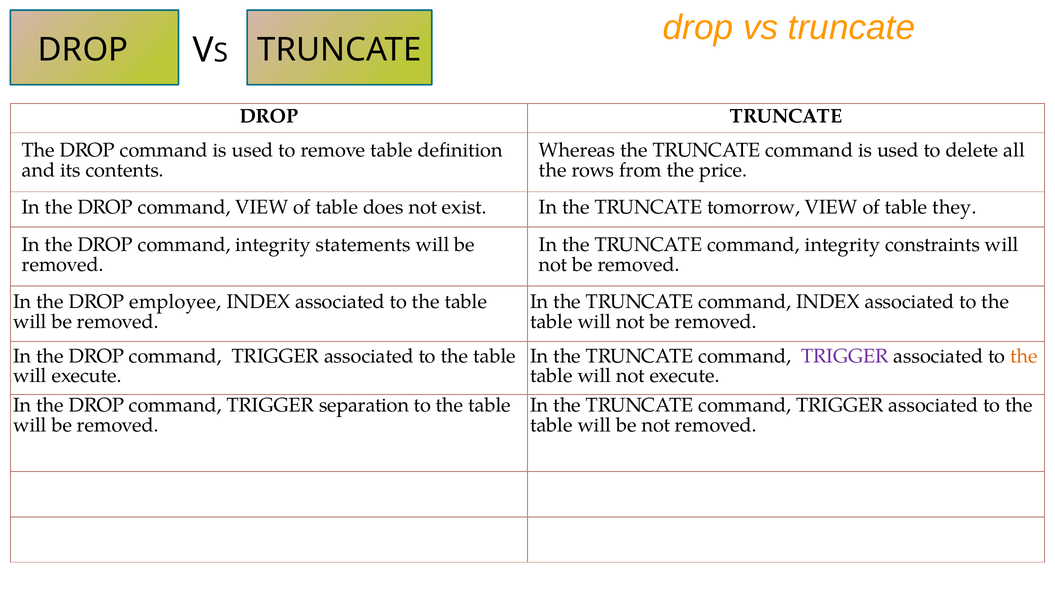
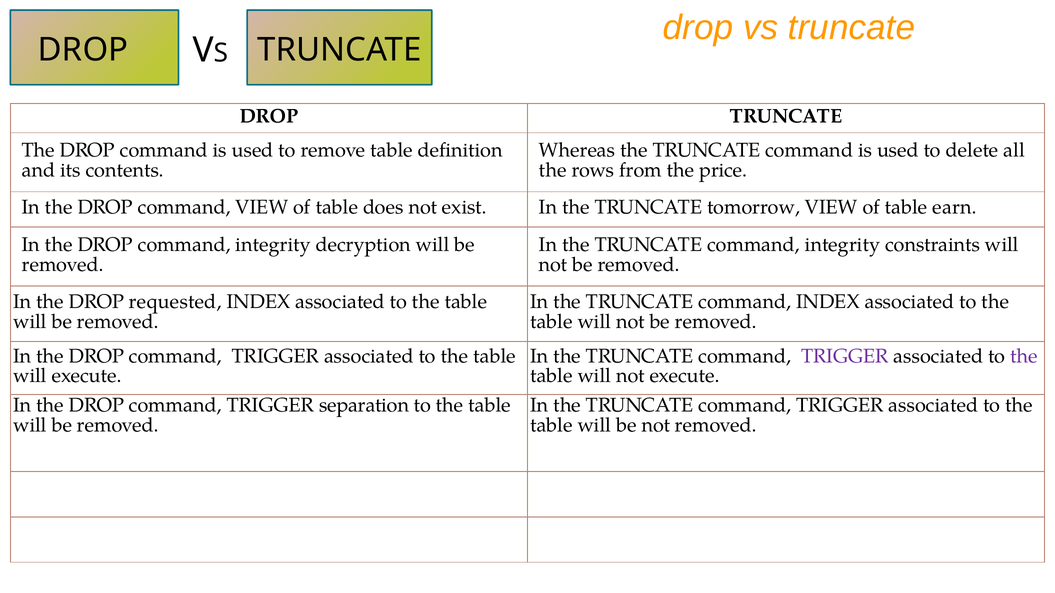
they: they -> earn
statements: statements -> decryption
employee: employee -> requested
the at (1024, 356) colour: orange -> purple
